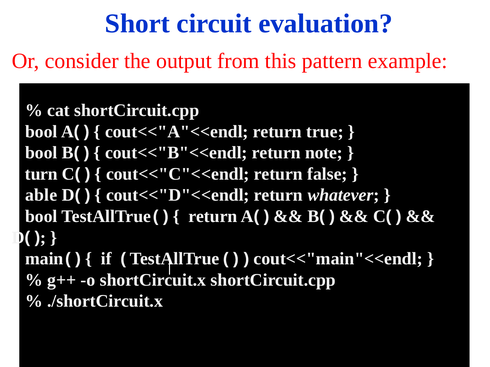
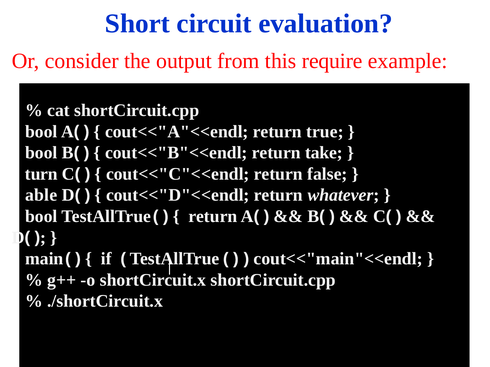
pattern: pattern -> require
note: note -> take
